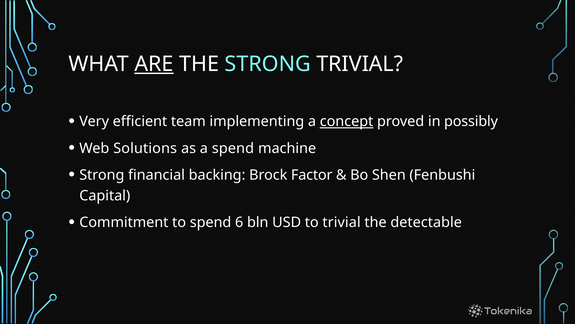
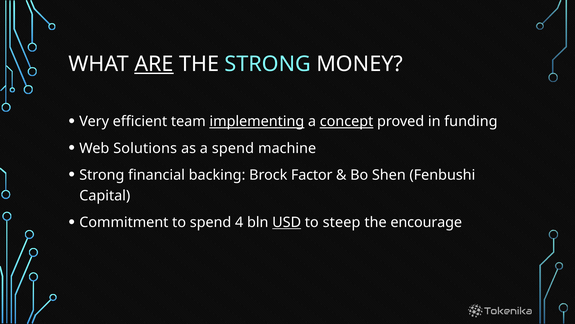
STRONG TRIVIAL: TRIVIAL -> MONEY
implementing underline: none -> present
possibly: possibly -> funding
6: 6 -> 4
USD underline: none -> present
to trivial: trivial -> steep
detectable: detectable -> encourage
